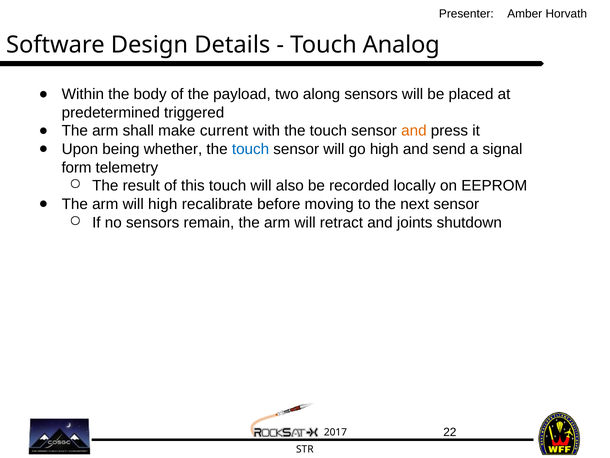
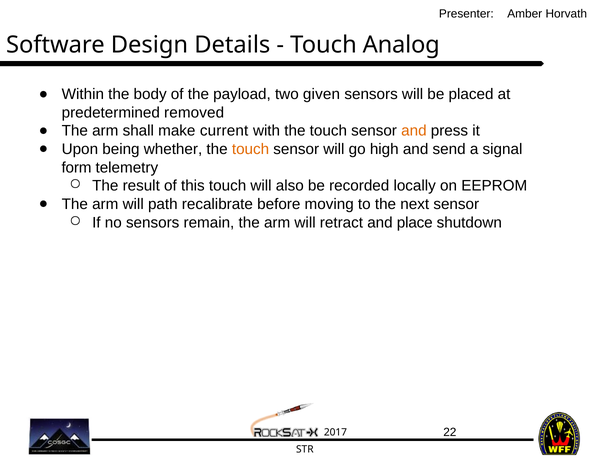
along: along -> given
triggered: triggered -> removed
touch at (251, 149) colour: blue -> orange
will high: high -> path
joints: joints -> place
